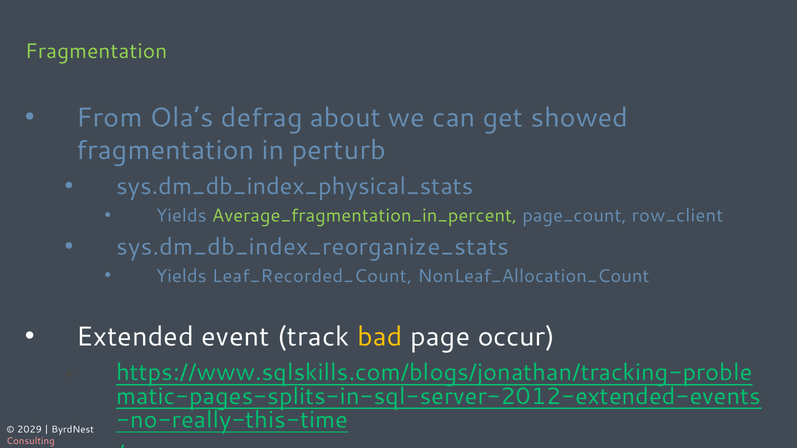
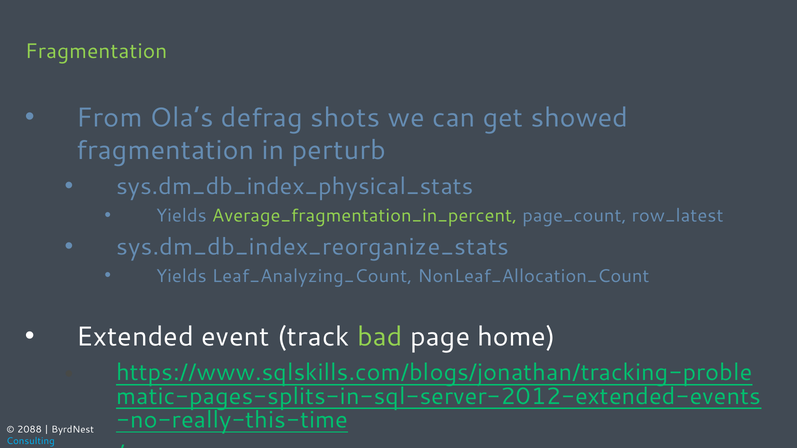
about: about -> shots
row_client: row_client -> row_latest
Leaf_Recorded_Count: Leaf_Recorded_Count -> Leaf_Analyzing_Count
bad colour: yellow -> light green
occur: occur -> home
2029: 2029 -> 2088
Consulting colour: pink -> light blue
